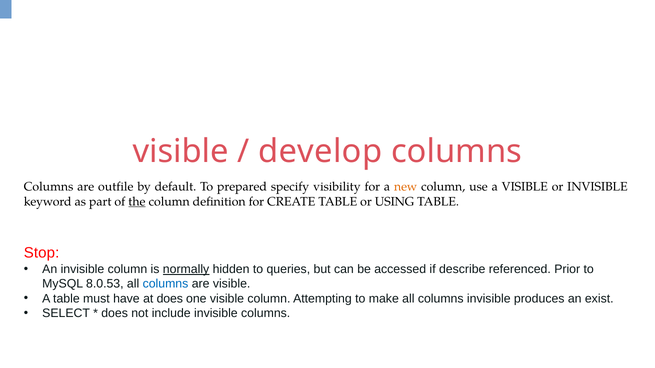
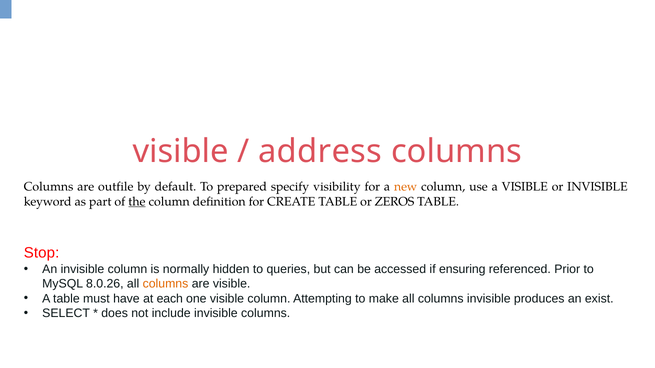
develop: develop -> address
USING: USING -> ZEROS
normally underline: present -> none
describe: describe -> ensuring
8.0.53: 8.0.53 -> 8.0.26
columns at (165, 284) colour: blue -> orange
at does: does -> each
